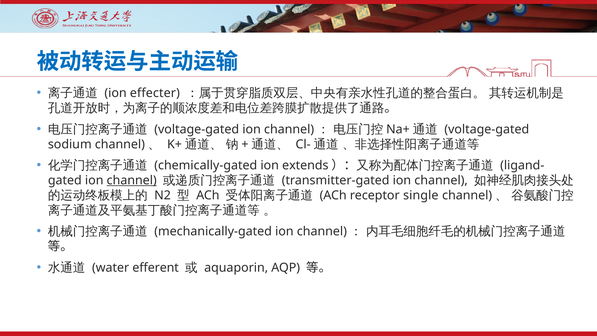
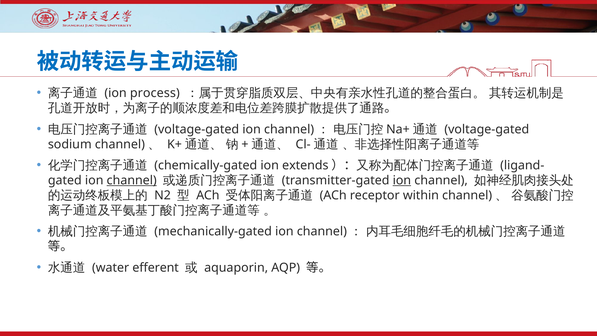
effecter: effecter -> process
ion at (402, 180) underline: none -> present
single: single -> within
